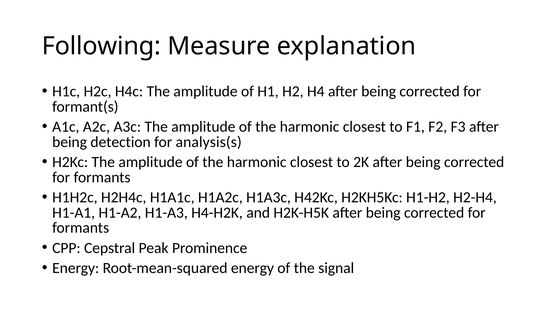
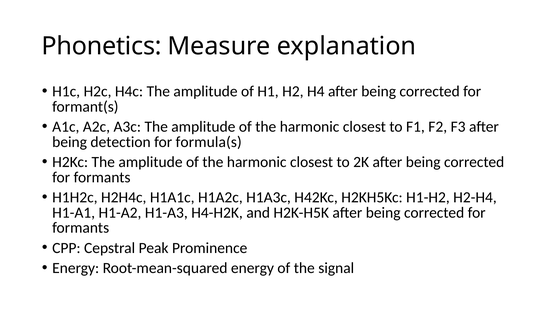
Following: Following -> Phonetics
analysis(s: analysis(s -> formula(s
